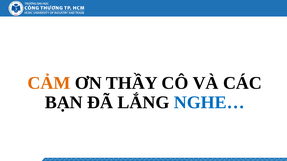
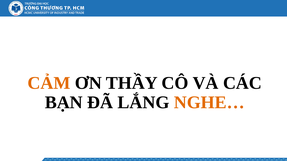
NGHE… colour: blue -> orange
